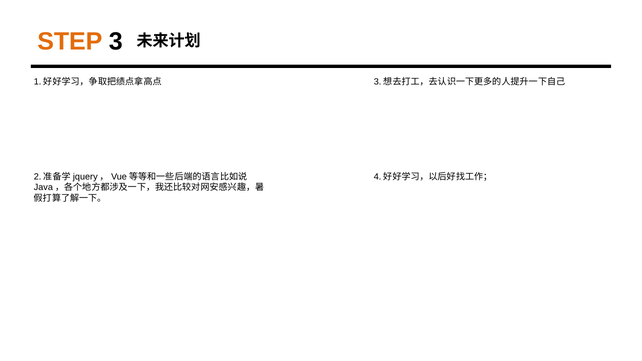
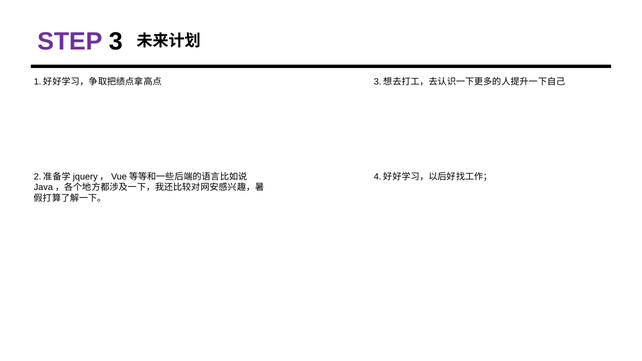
STEP colour: orange -> purple
